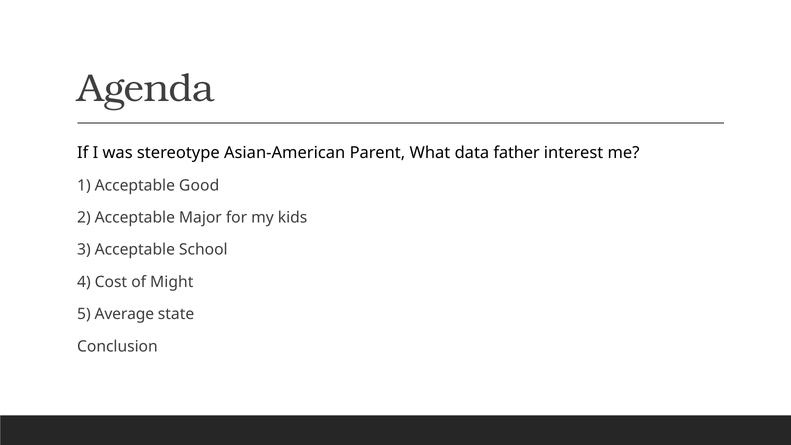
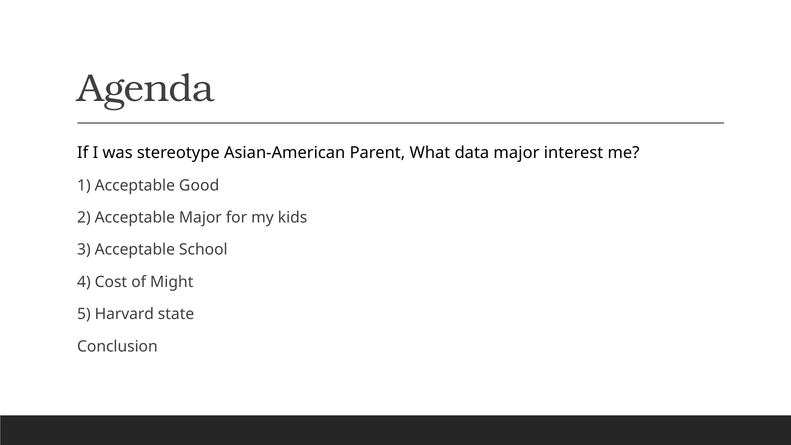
data father: father -> major
Average: Average -> Harvard
